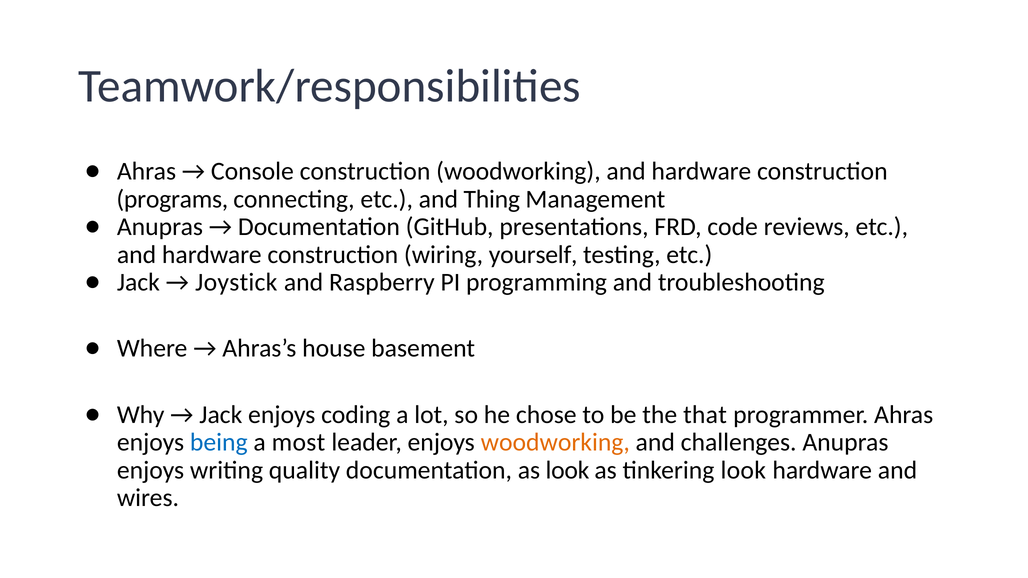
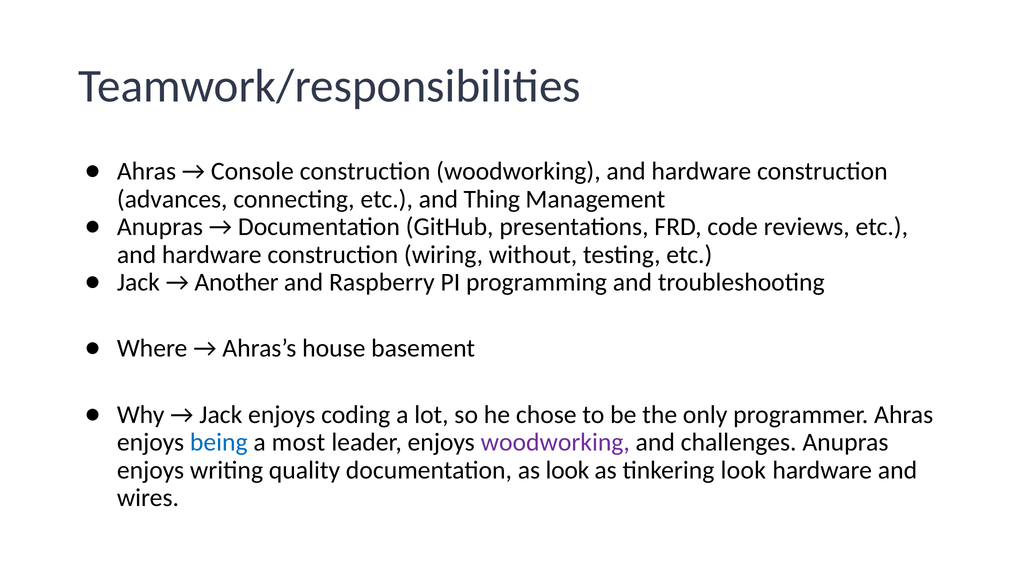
programs: programs -> advances
yourself: yourself -> without
Joystick: Joystick -> Another
that: that -> only
woodworking at (555, 443) colour: orange -> purple
